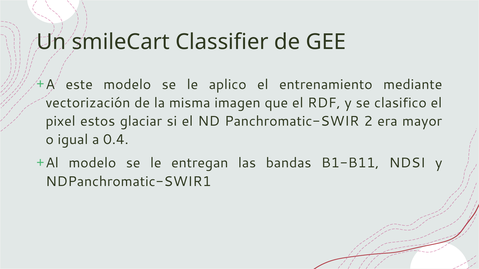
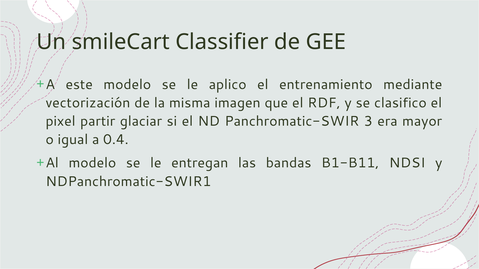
estos: estos -> partir
2: 2 -> 3
